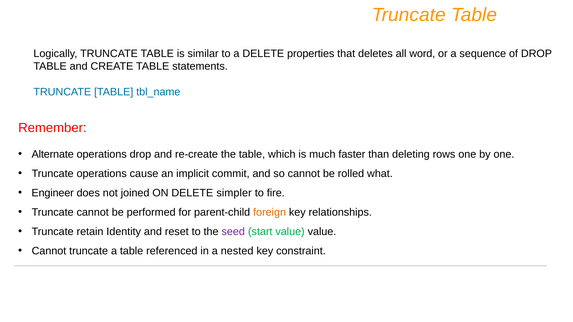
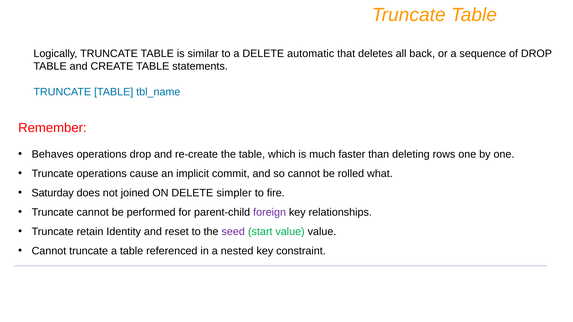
properties: properties -> automatic
word: word -> back
Alternate: Alternate -> Behaves
Engineer: Engineer -> Saturday
foreign colour: orange -> purple
